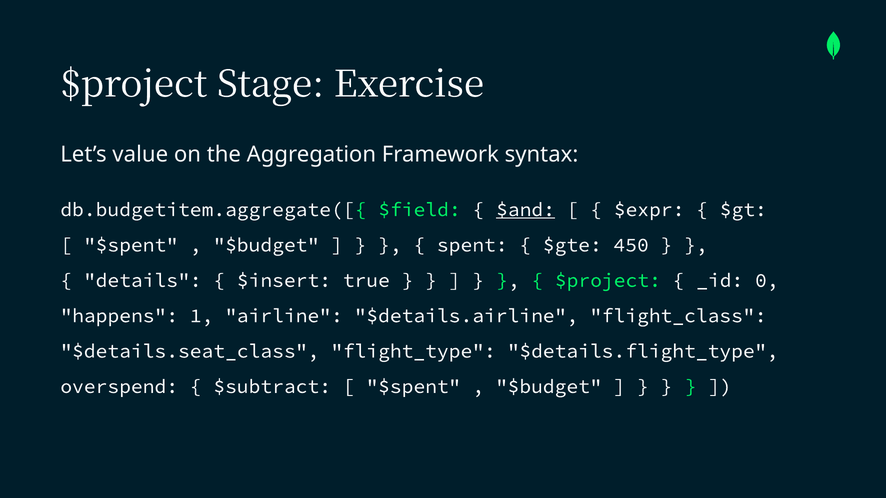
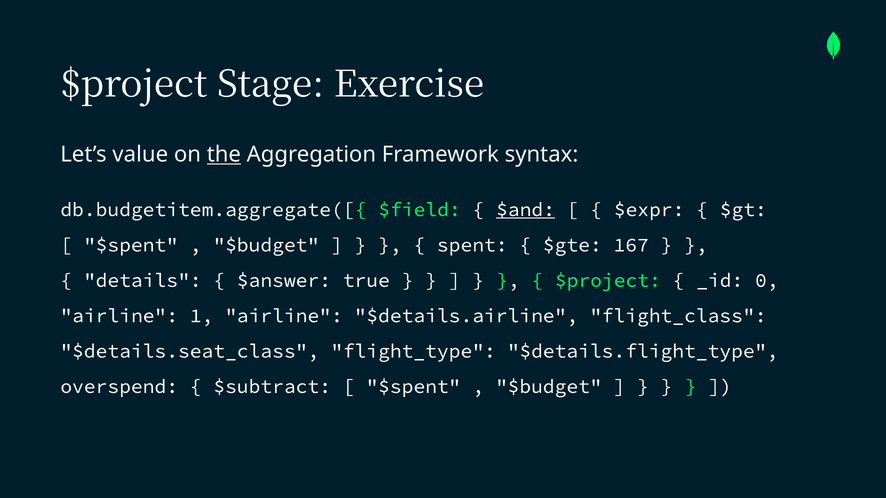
the underline: none -> present
450: 450 -> 167
$insert: $insert -> $answer
happens at (119, 316): happens -> airline
